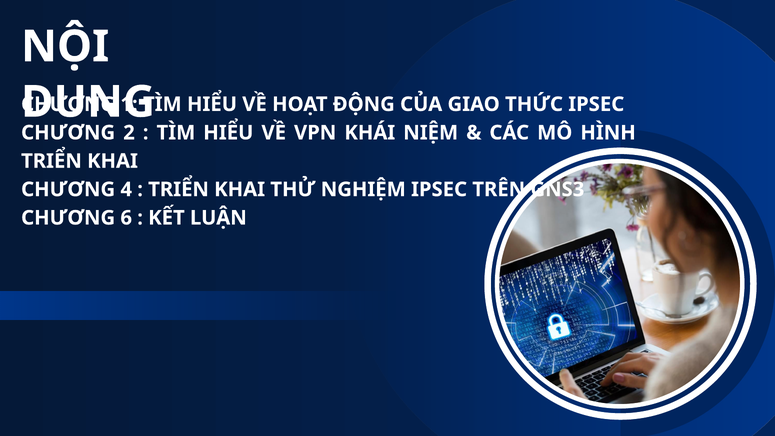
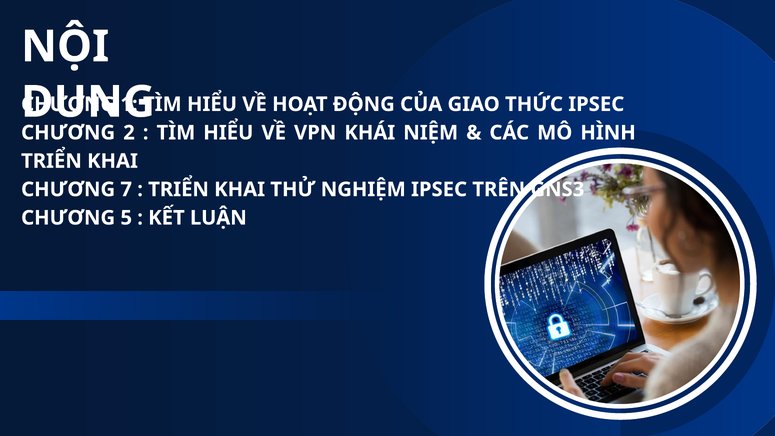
4: 4 -> 7
6: 6 -> 5
